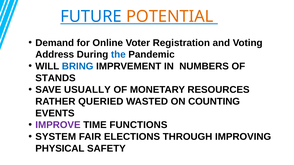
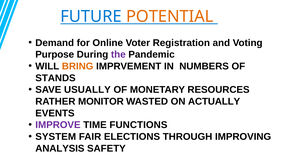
Address: Address -> Purpose
the colour: blue -> purple
BRING colour: blue -> orange
QUERIED: QUERIED -> MONITOR
COUNTING: COUNTING -> ACTUALLY
PHYSICAL: PHYSICAL -> ANALYSIS
